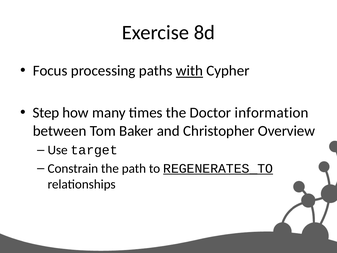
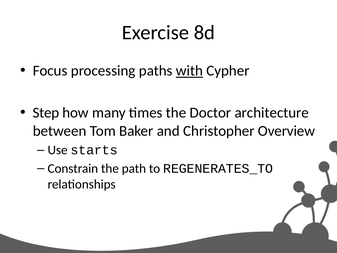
information: information -> architecture
target: target -> starts
REGENERATES_TO underline: present -> none
